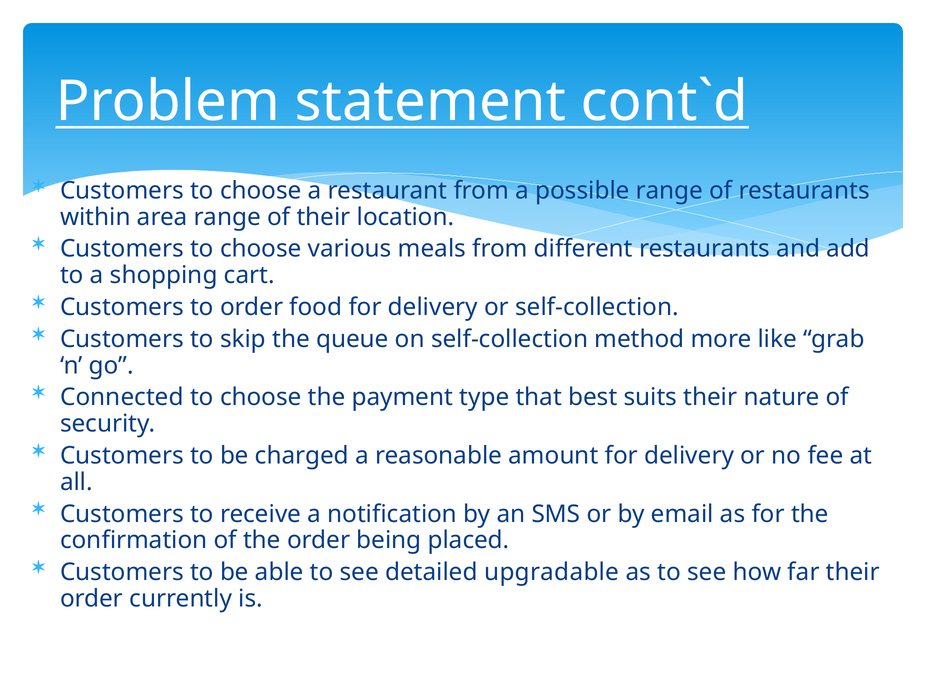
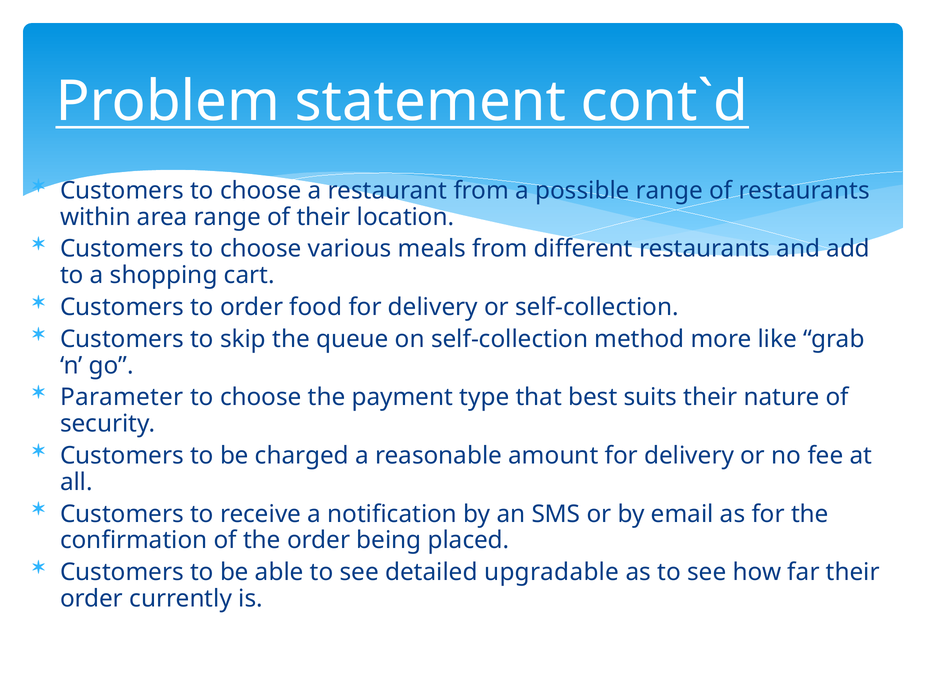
Connected: Connected -> Parameter
